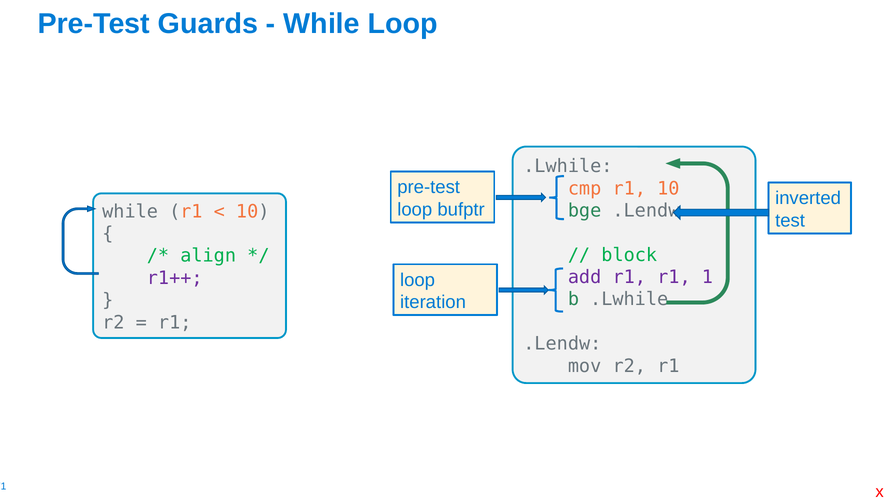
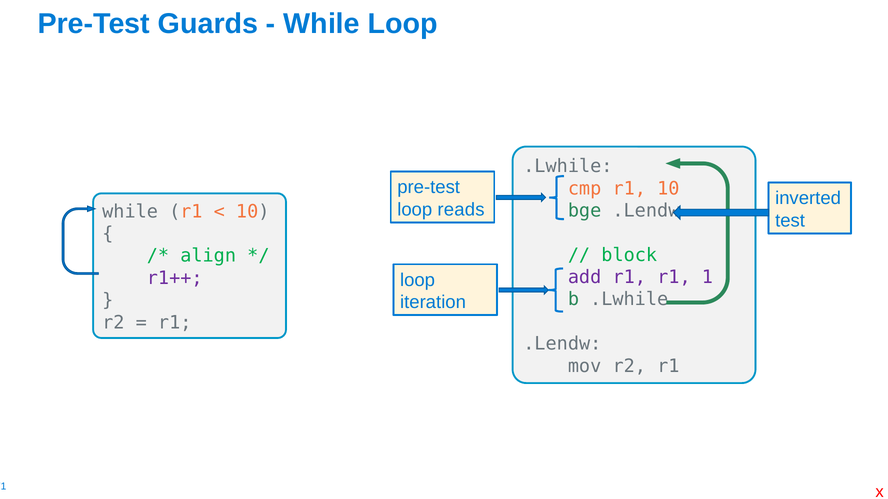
bufptr: bufptr -> reads
